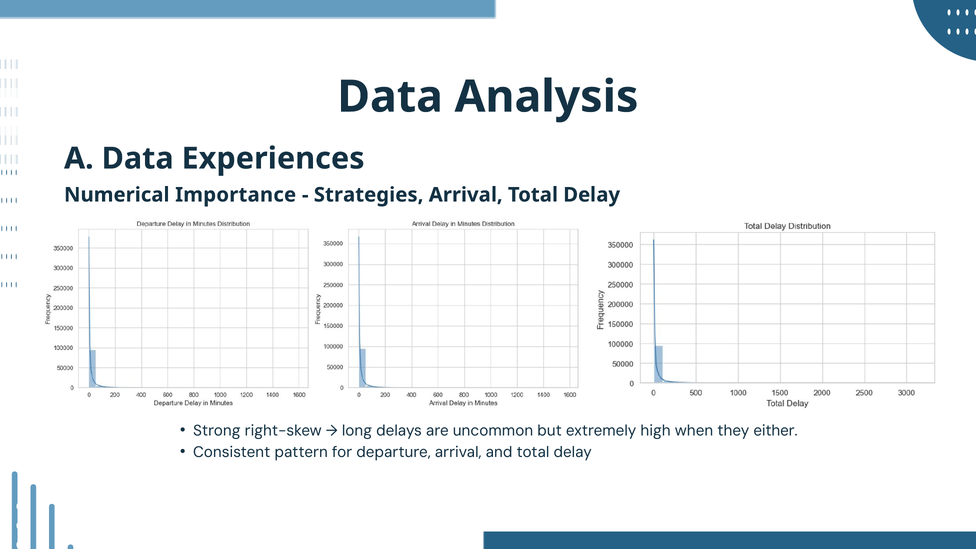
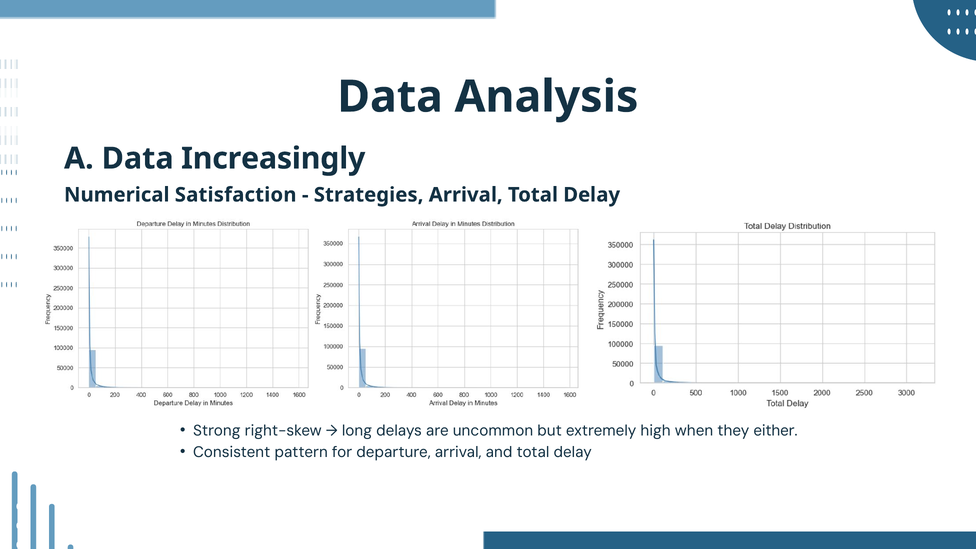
Experiences: Experiences -> Increasingly
Importance: Importance -> Satisfaction
